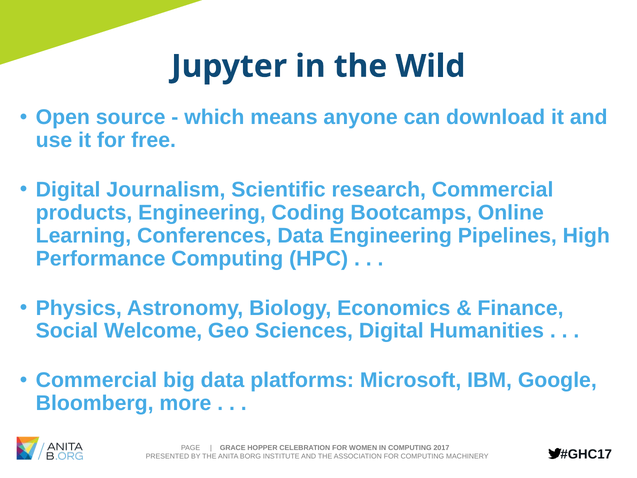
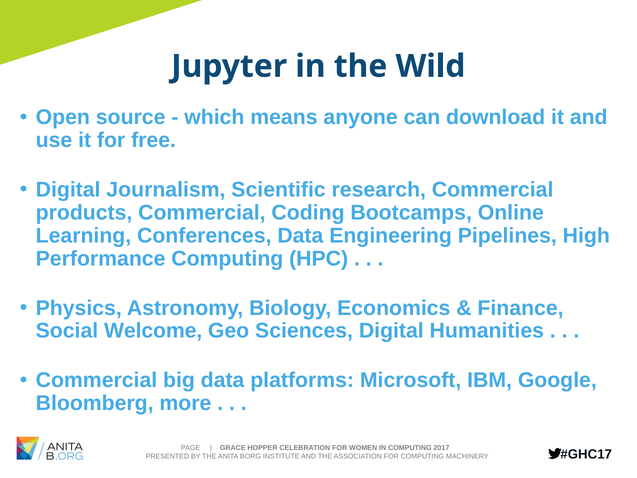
products Engineering: Engineering -> Commercial
